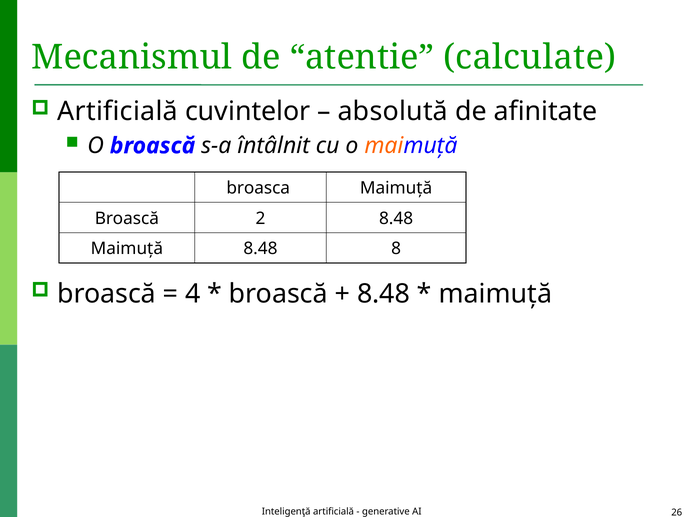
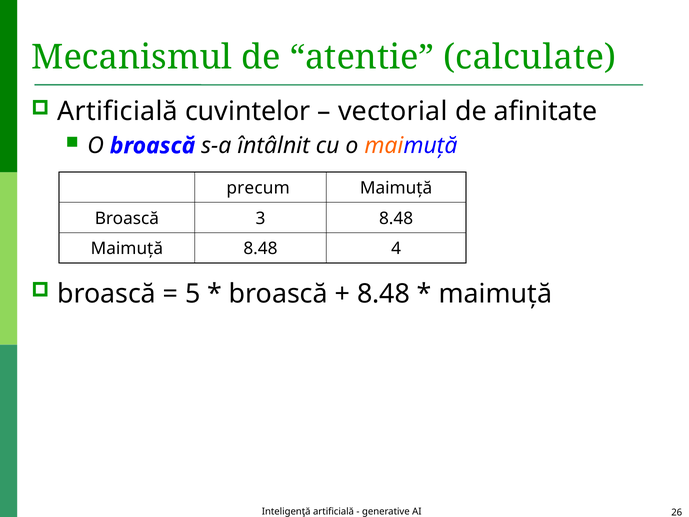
absolută: absolută -> vectorial
broasca: broasca -> precum
2: 2 -> 3
8: 8 -> 4
4: 4 -> 5
